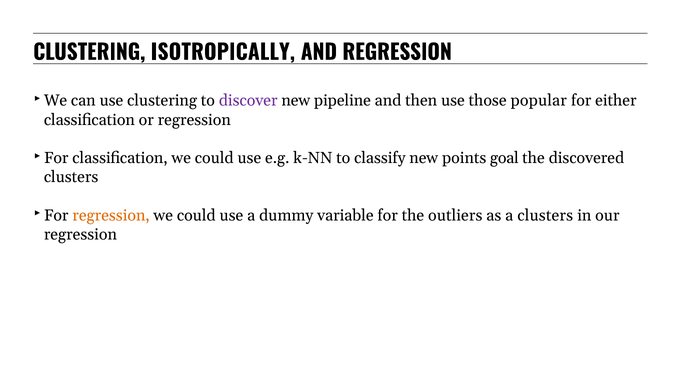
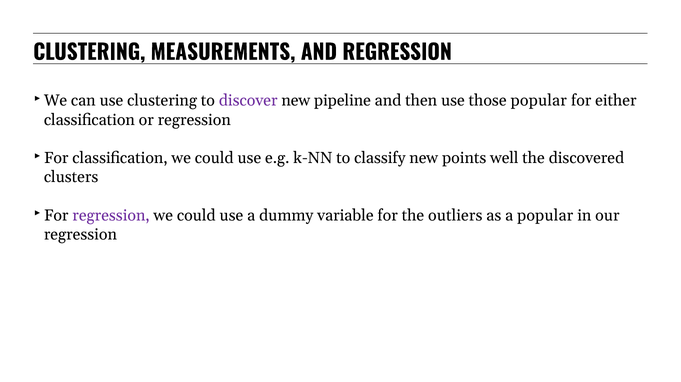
ISOTROPICALLY: ISOTROPICALLY -> MEASUREMENTS
goal: goal -> well
regression at (111, 216) colour: orange -> purple
a clusters: clusters -> popular
